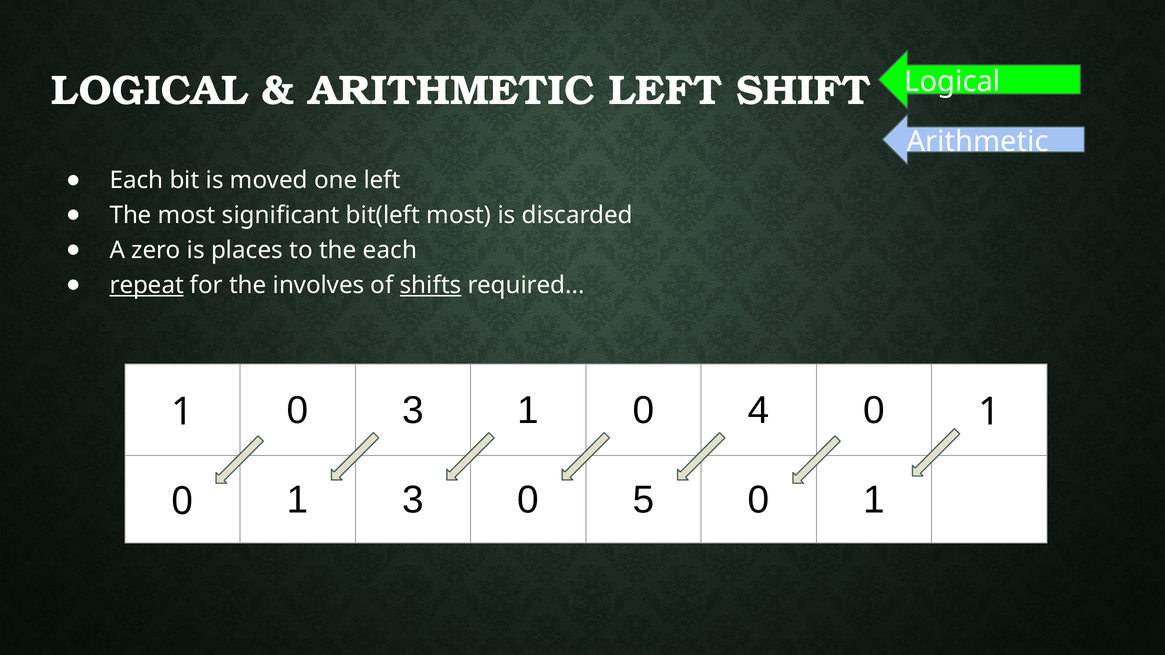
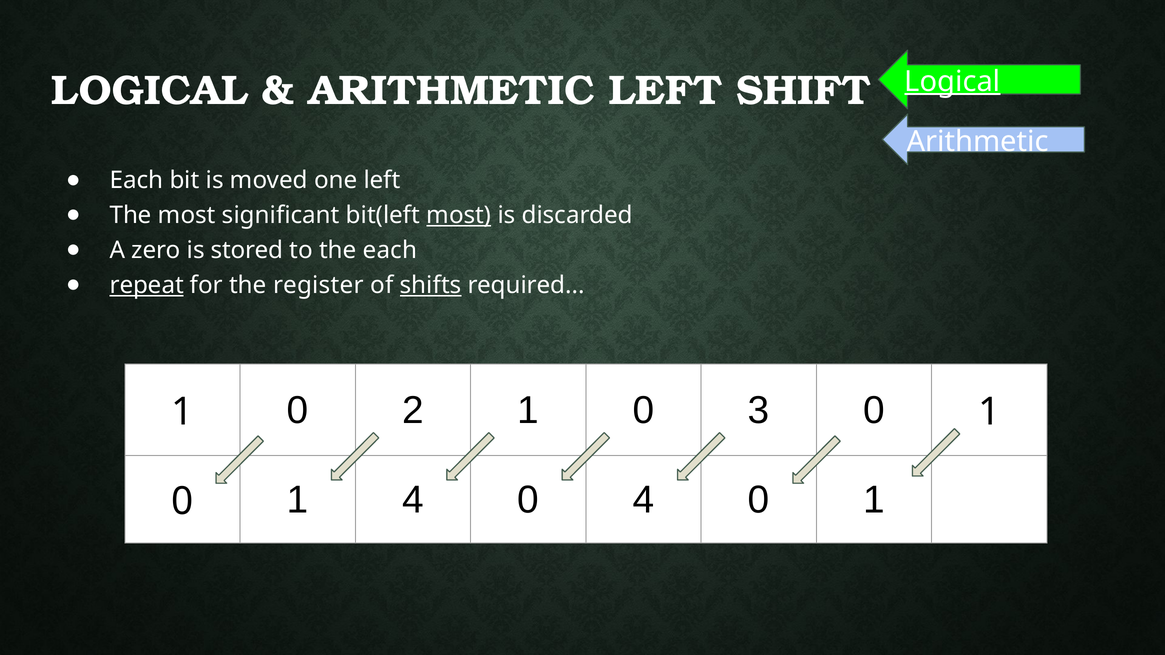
Logical at (952, 81) underline: none -> present
most at (459, 215) underline: none -> present
places: places -> stored
involves: involves -> register
0 3: 3 -> 2
4: 4 -> 3
1 3: 3 -> 4
0 5: 5 -> 4
